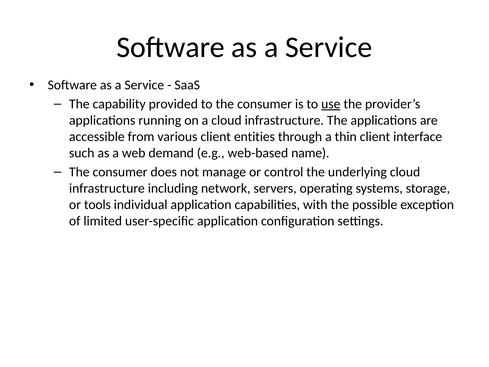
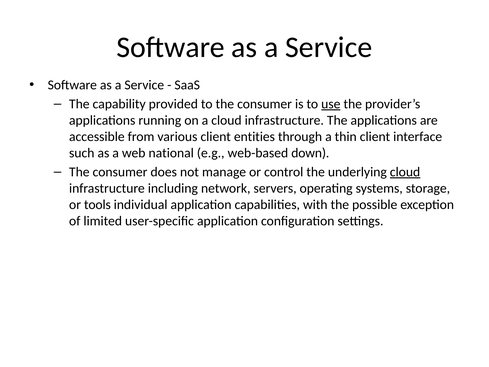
demand: demand -> national
name: name -> down
cloud at (405, 172) underline: none -> present
